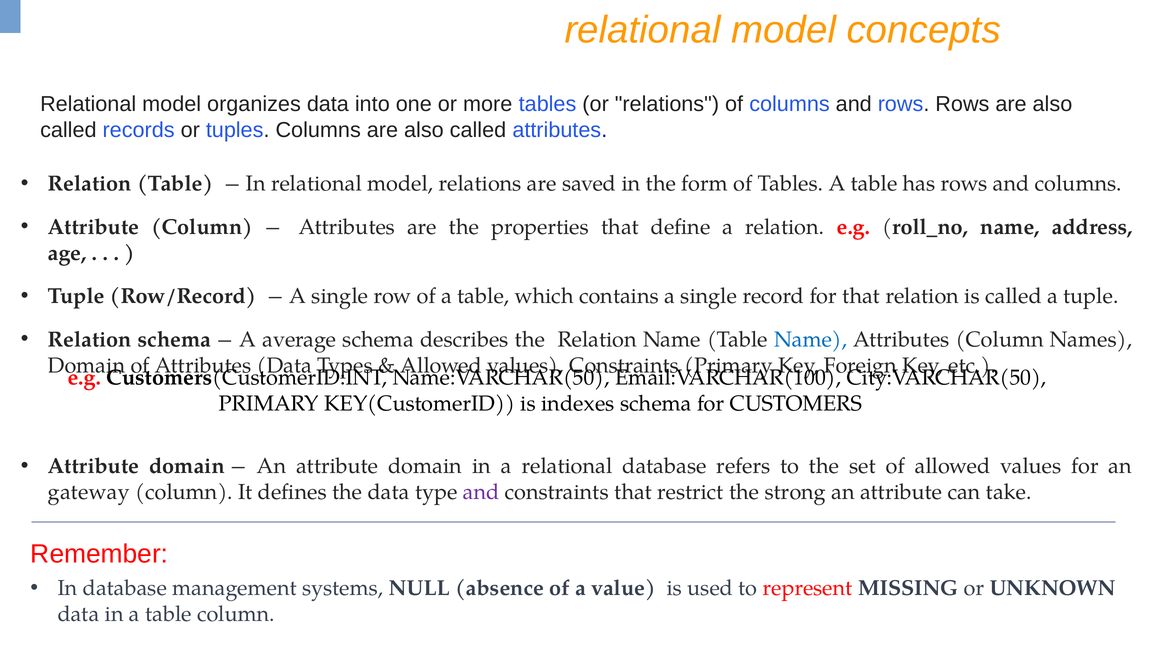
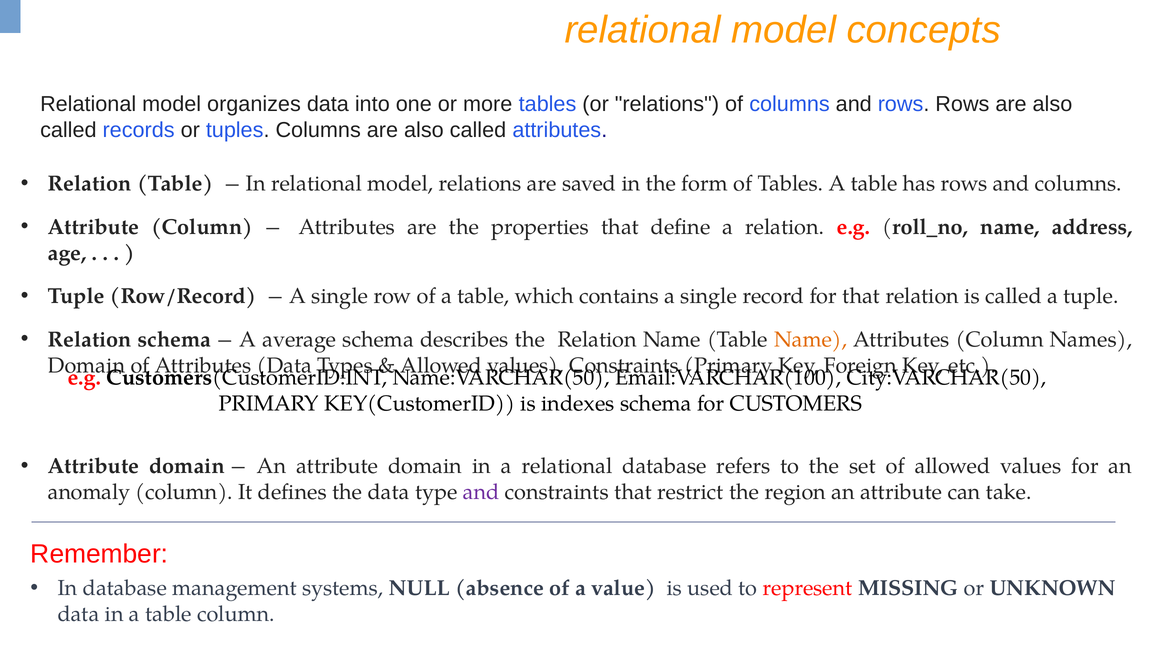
Name at (811, 339) colour: blue -> orange
gateway: gateway -> anomaly
strong: strong -> region
